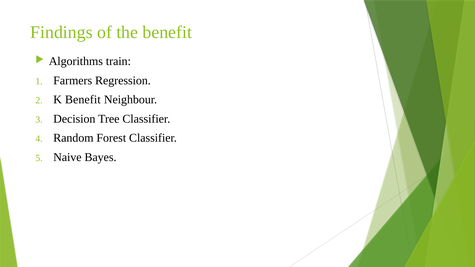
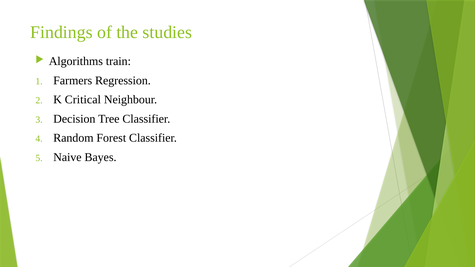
the benefit: benefit -> studies
K Benefit: Benefit -> Critical
